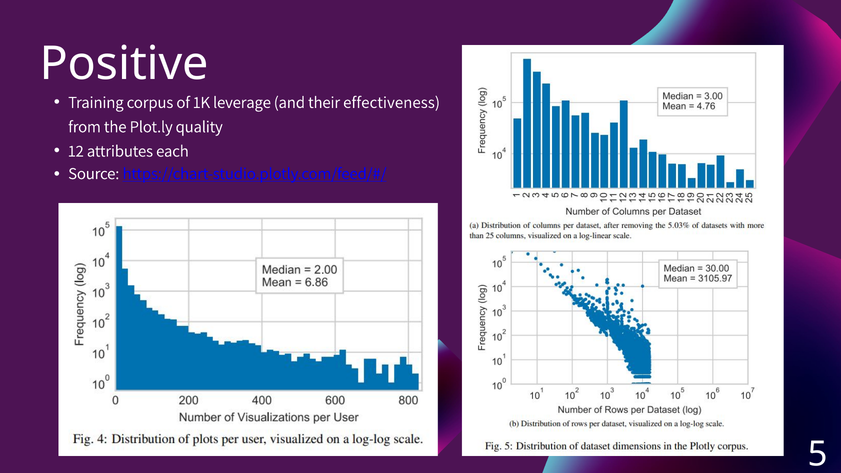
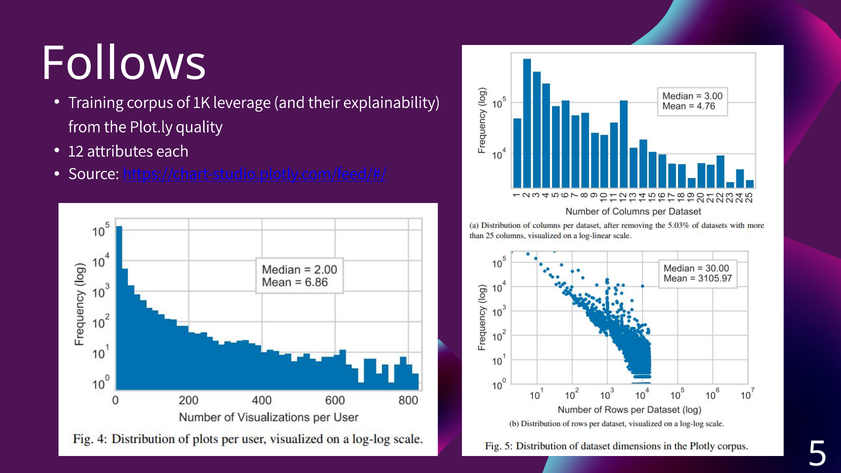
Positive: Positive -> Follows
effectiveness: effectiveness -> explainability
